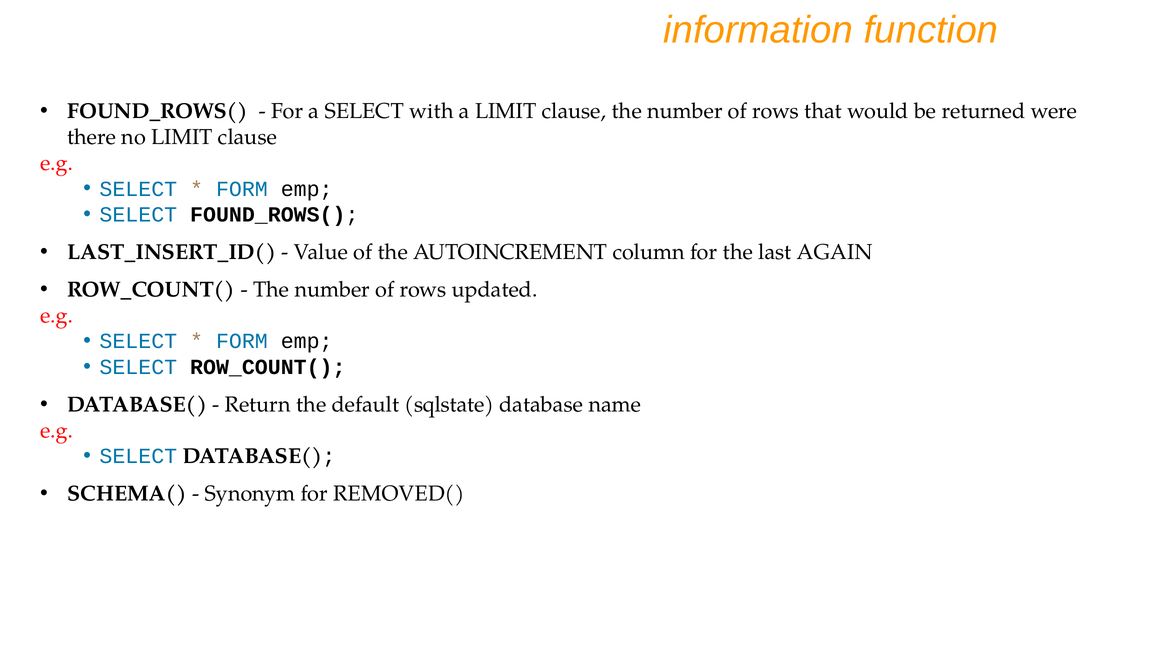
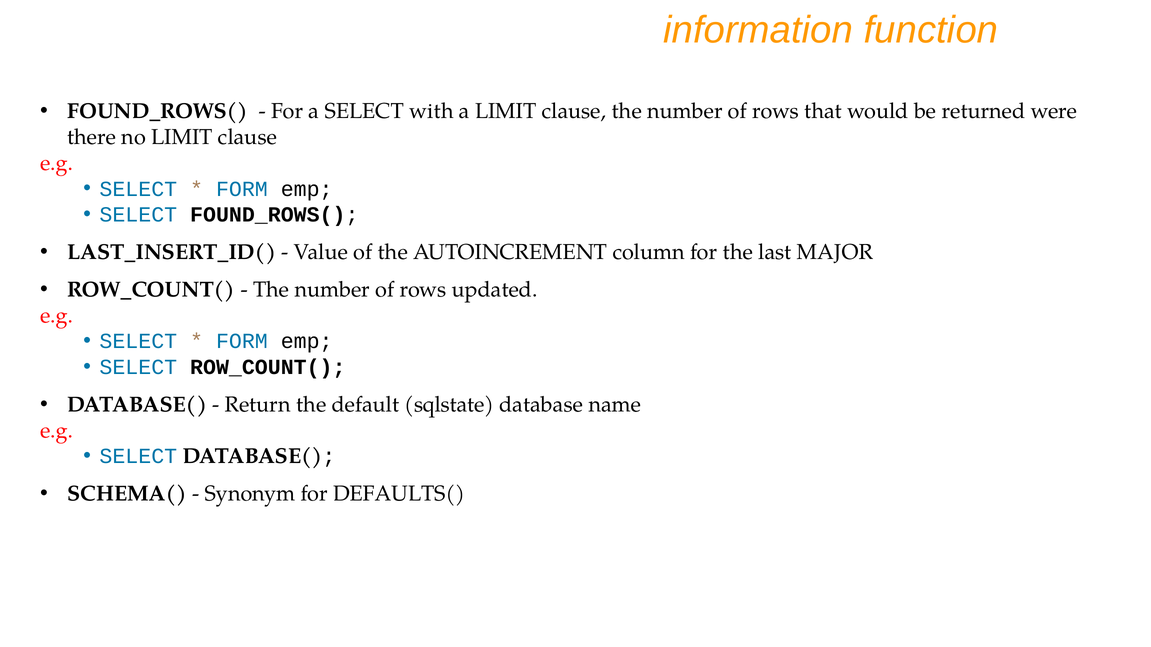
AGAIN: AGAIN -> MAJOR
REMOVED(: REMOVED( -> DEFAULTS(
